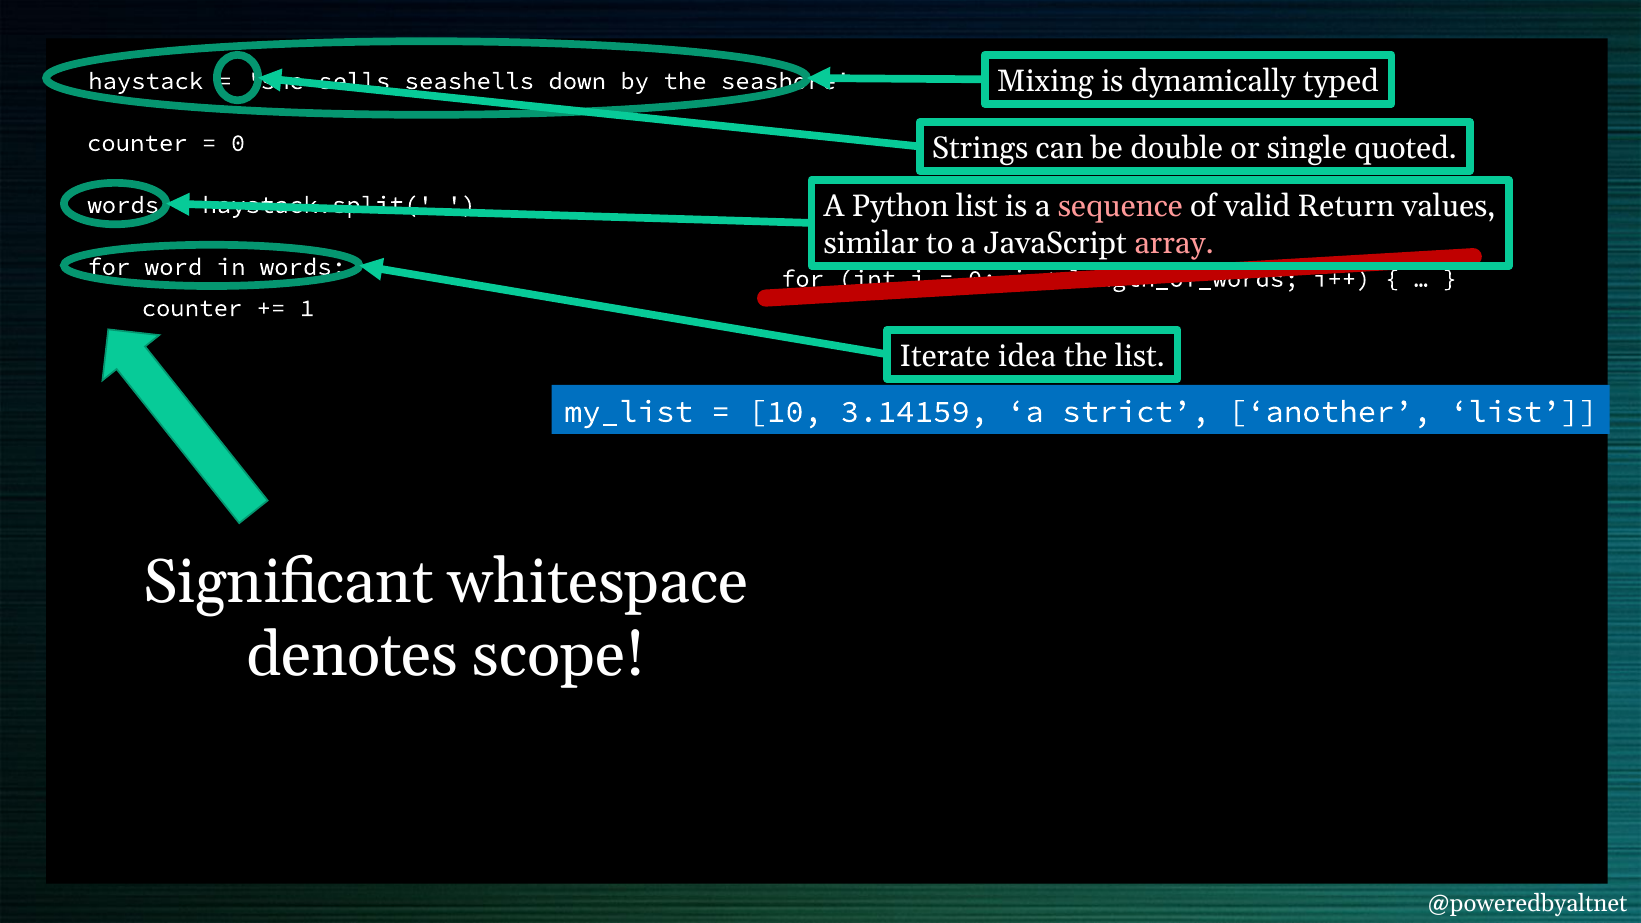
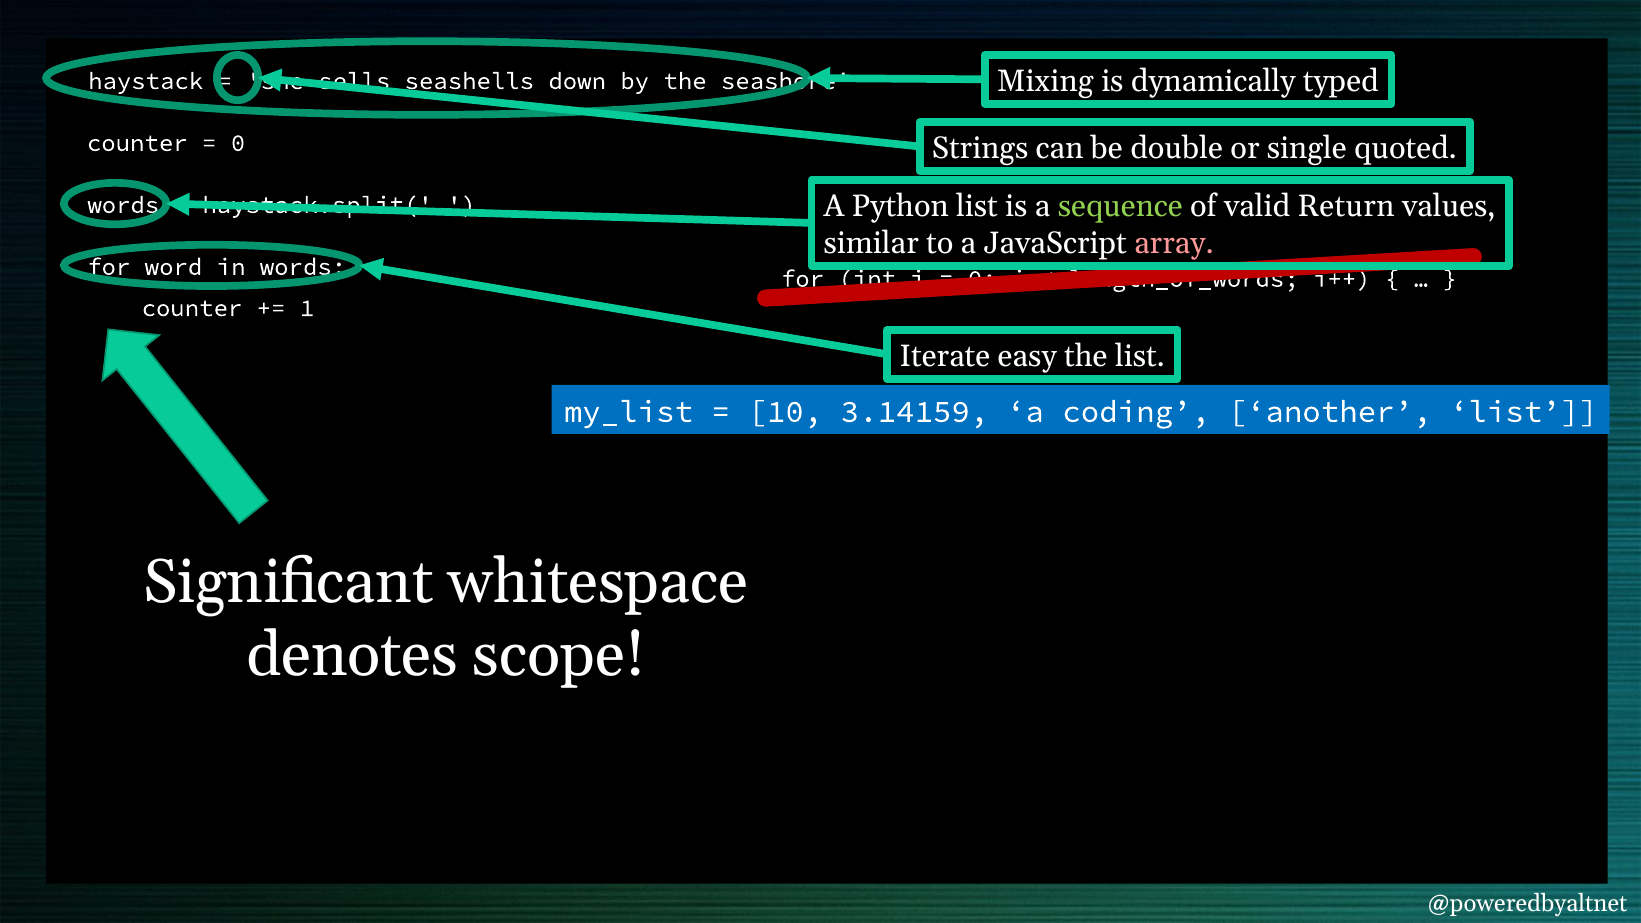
sequence colour: pink -> light green
idea: idea -> easy
strict: strict -> coding
